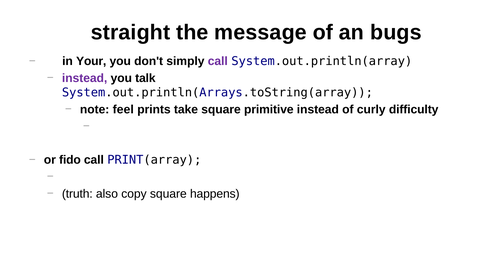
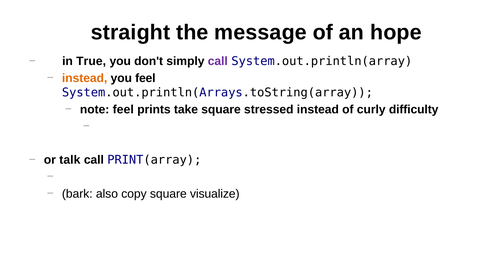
bugs: bugs -> hope
Your: Your -> True
instead at (85, 78) colour: purple -> orange
you talk: talk -> feel
primitive: primitive -> stressed
fido: fido -> talk
truth: truth -> bark
happens: happens -> visualize
